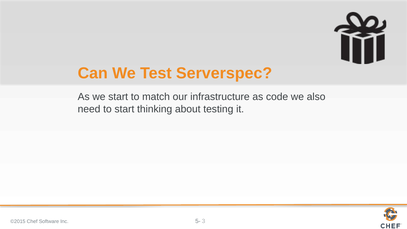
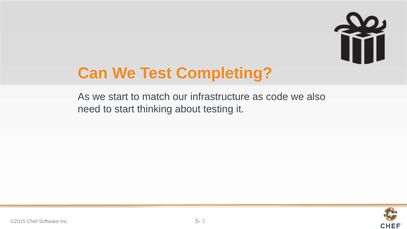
Serverspec: Serverspec -> Completing
